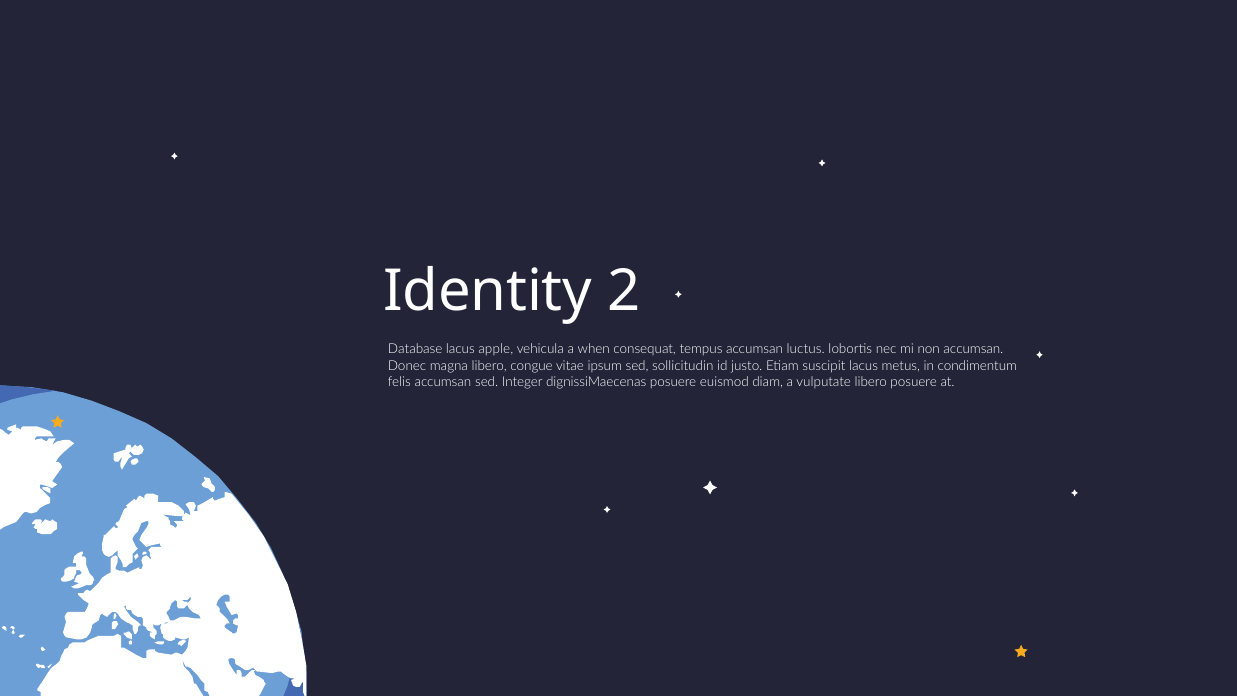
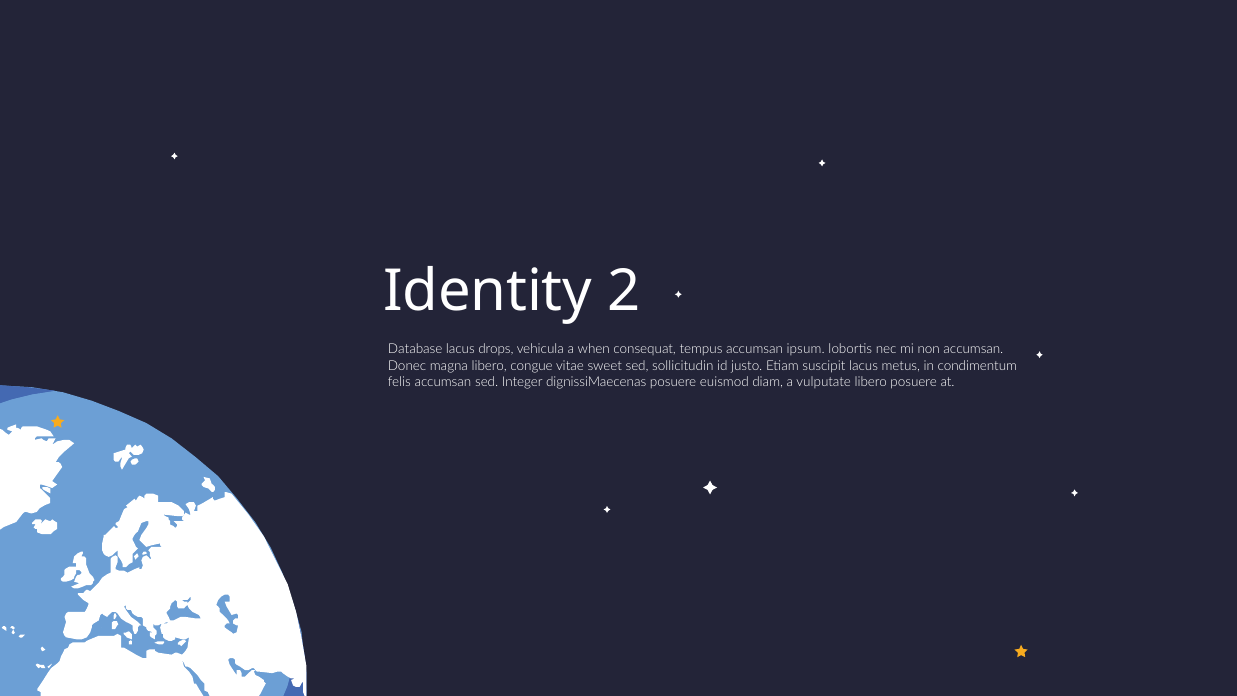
apple: apple -> drops
luctus: luctus -> ipsum
ipsum: ipsum -> sweet
